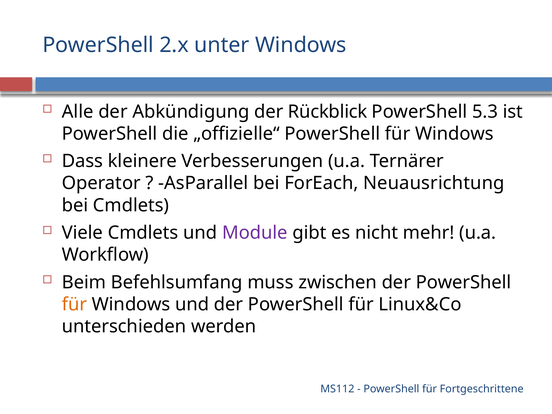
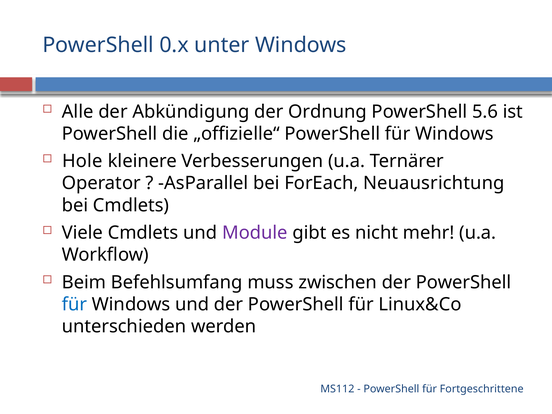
2.x: 2.x -> 0.x
Rückblick: Rückblick -> Ordnung
5.3: 5.3 -> 5.6
Dass: Dass -> Hole
für at (74, 304) colour: orange -> blue
